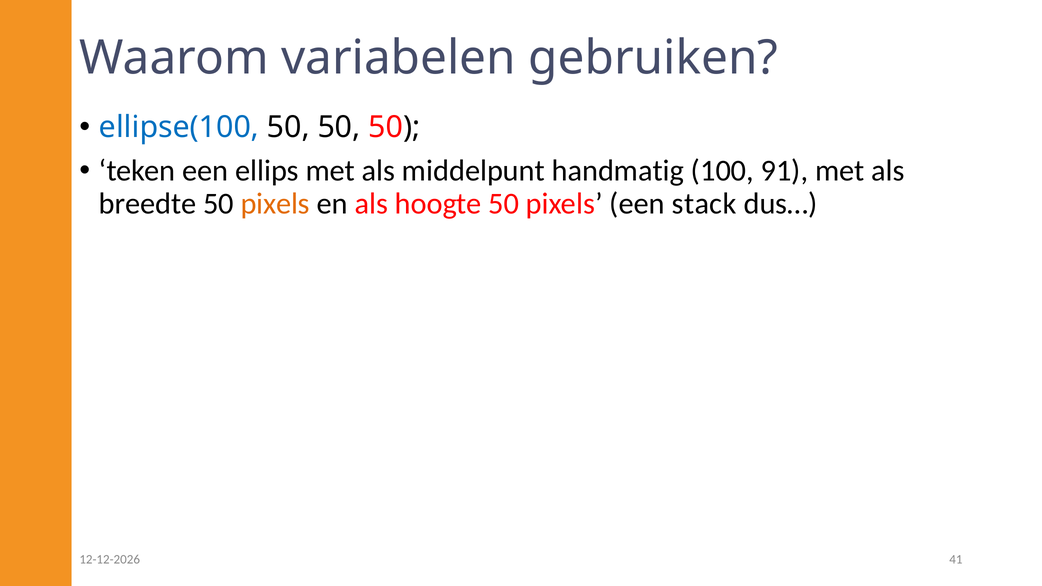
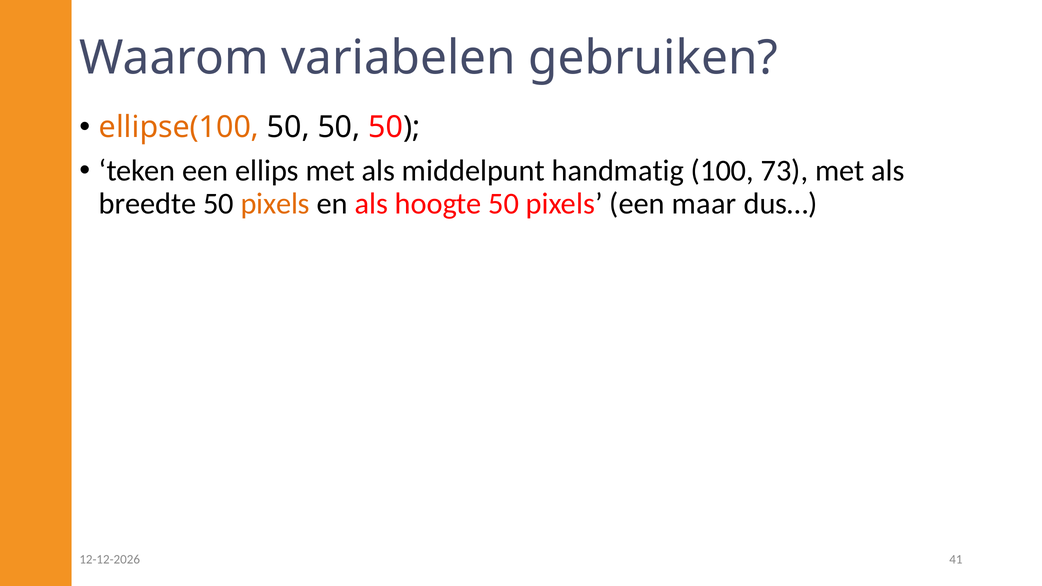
ellipse(100 colour: blue -> orange
91: 91 -> 73
stack: stack -> maar
